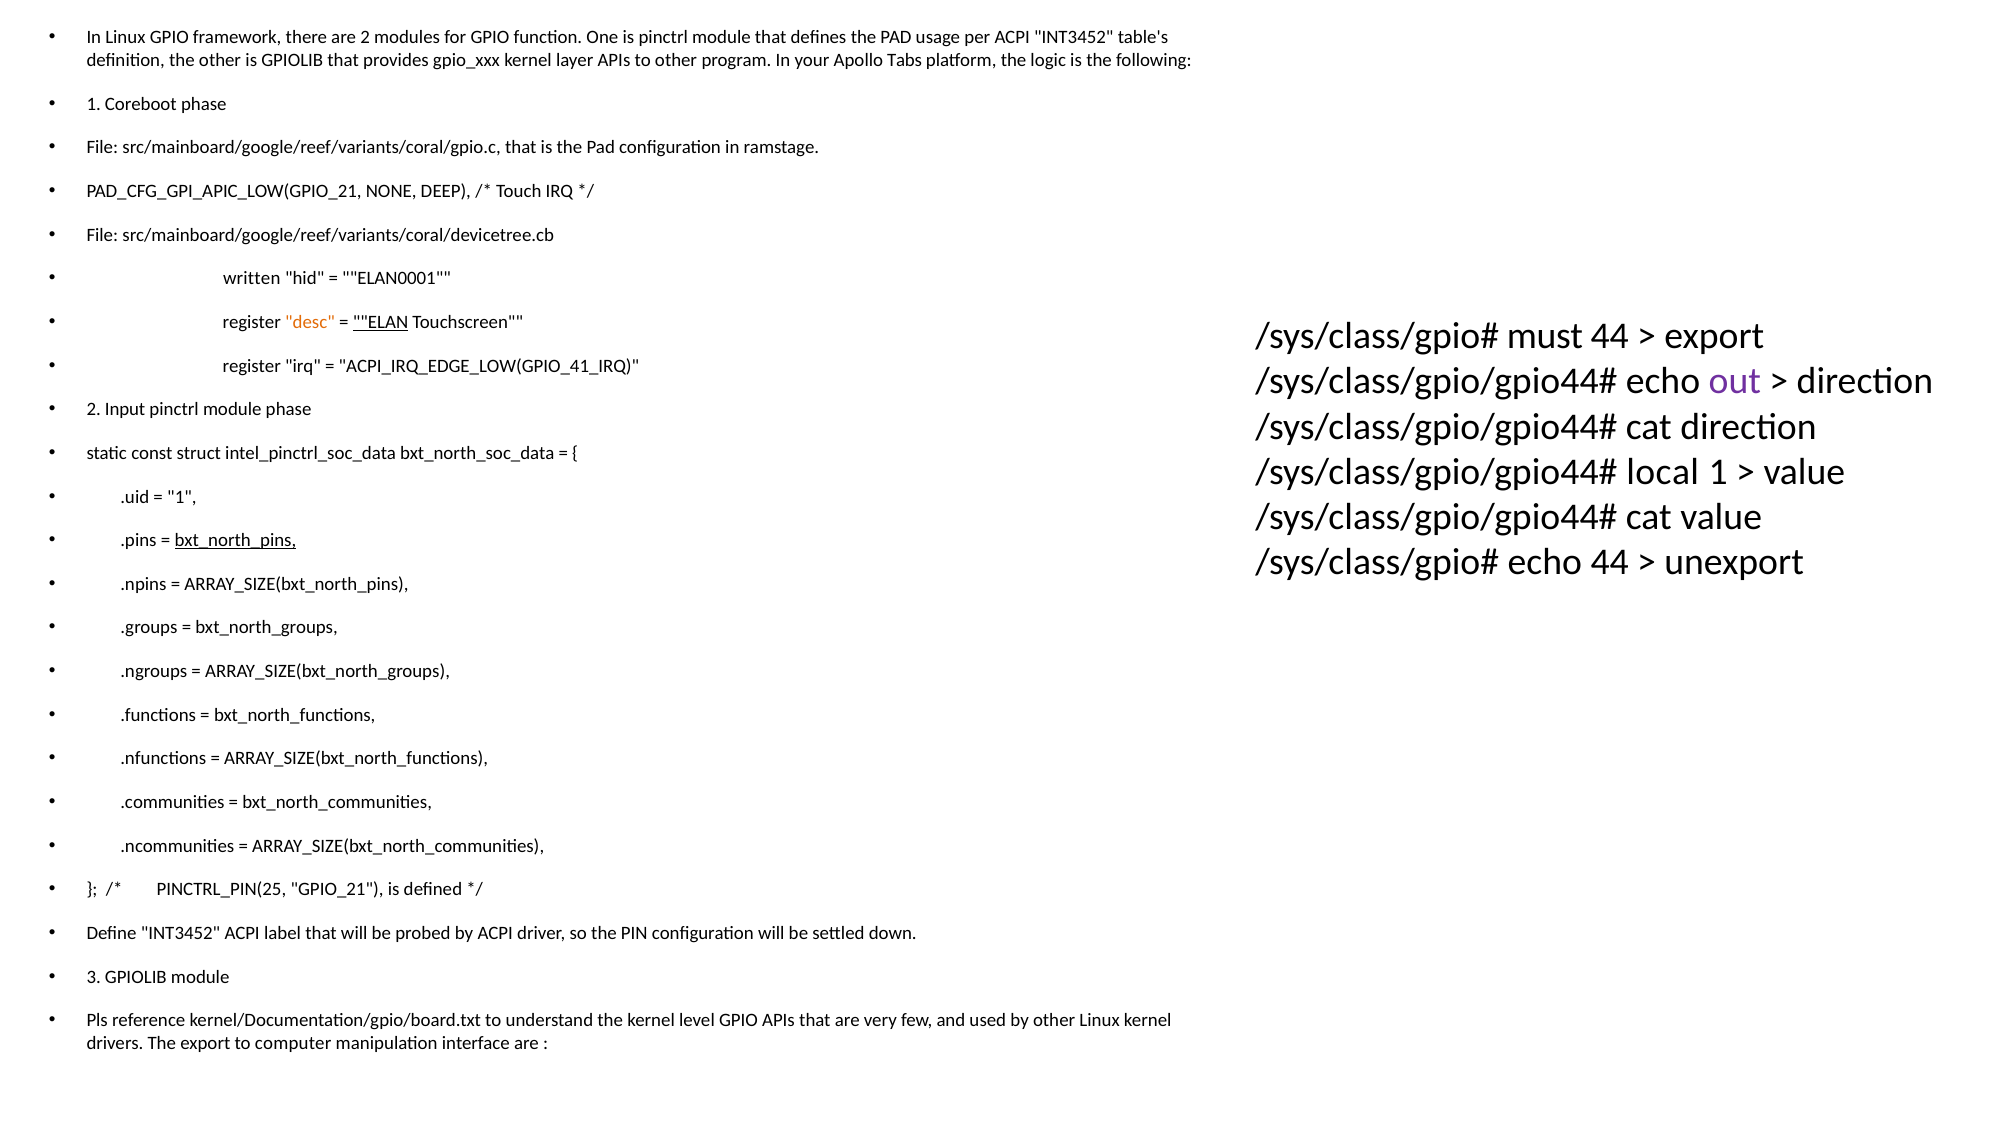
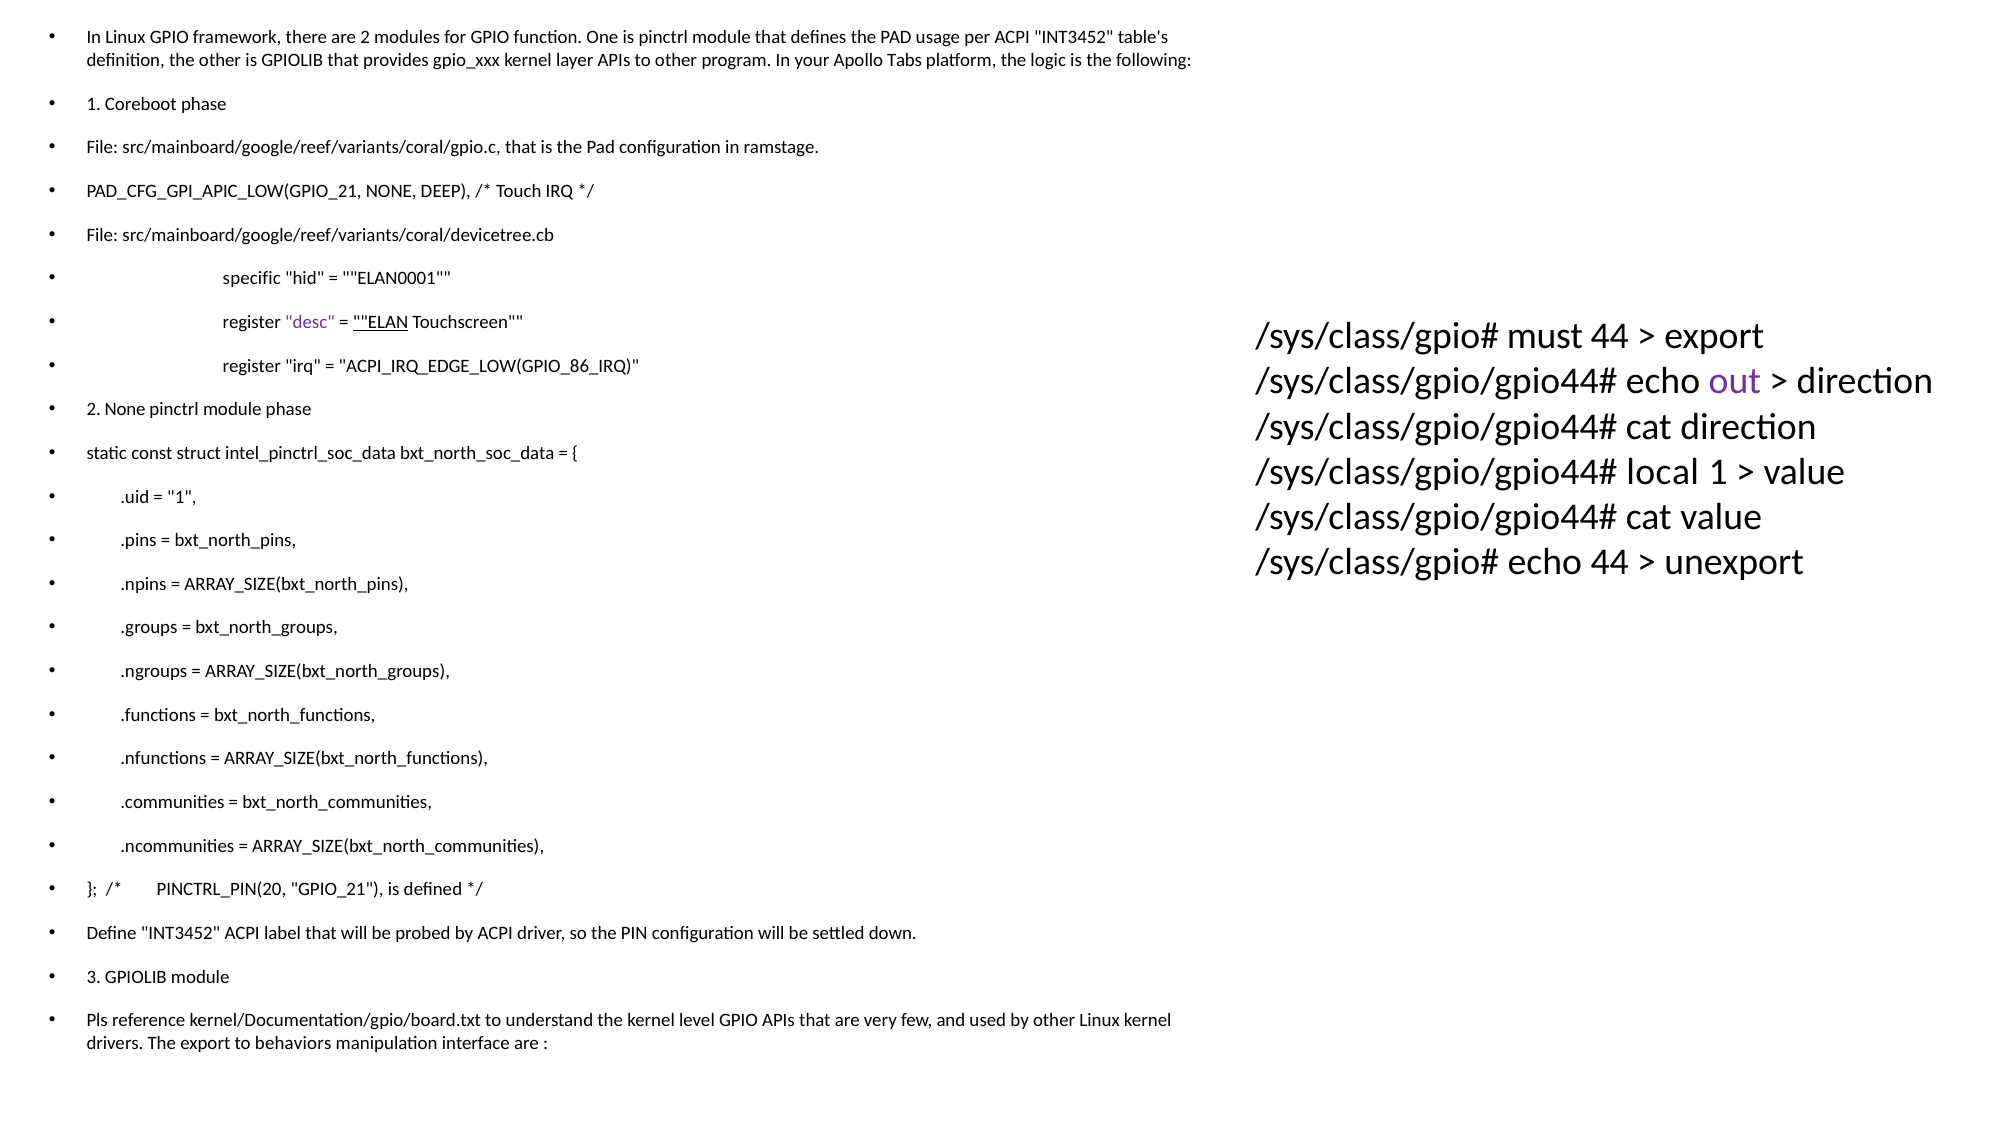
written: written -> specific
desc colour: orange -> purple
ACPI_IRQ_EDGE_LOW(GPIO_41_IRQ: ACPI_IRQ_EDGE_LOW(GPIO_41_IRQ -> ACPI_IRQ_EDGE_LOW(GPIO_86_IRQ
2 Input: Input -> None
bxt_north_pins underline: present -> none
PINCTRL_PIN(25: PINCTRL_PIN(25 -> PINCTRL_PIN(20
computer: computer -> behaviors
